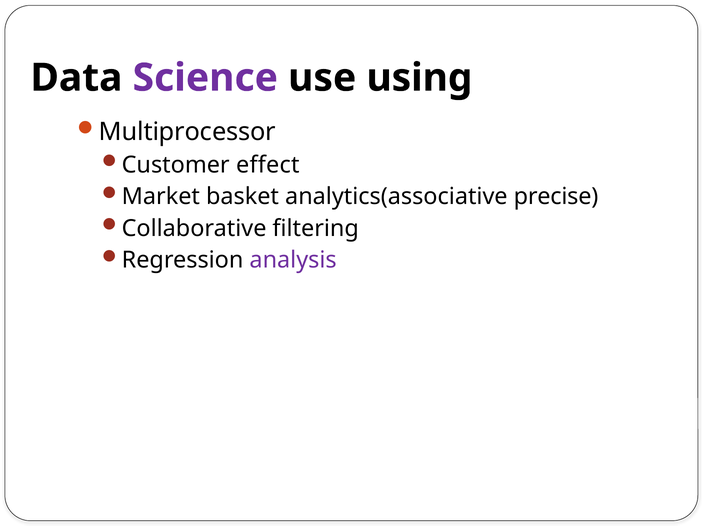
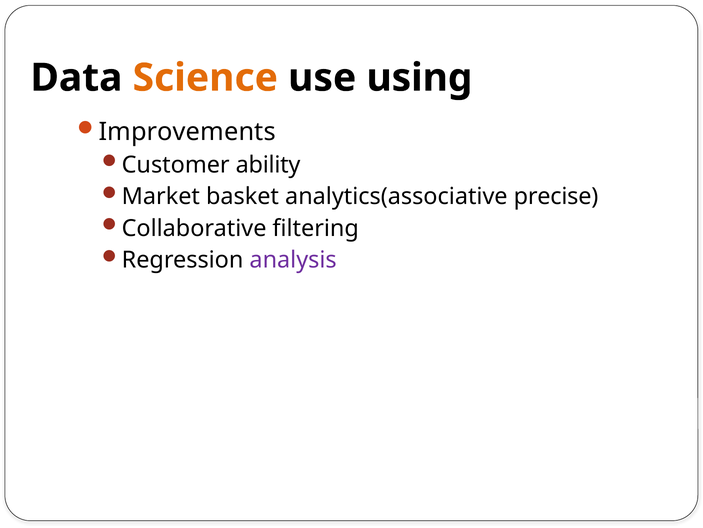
Science colour: purple -> orange
Multiprocessor: Multiprocessor -> Improvements
effect: effect -> ability
